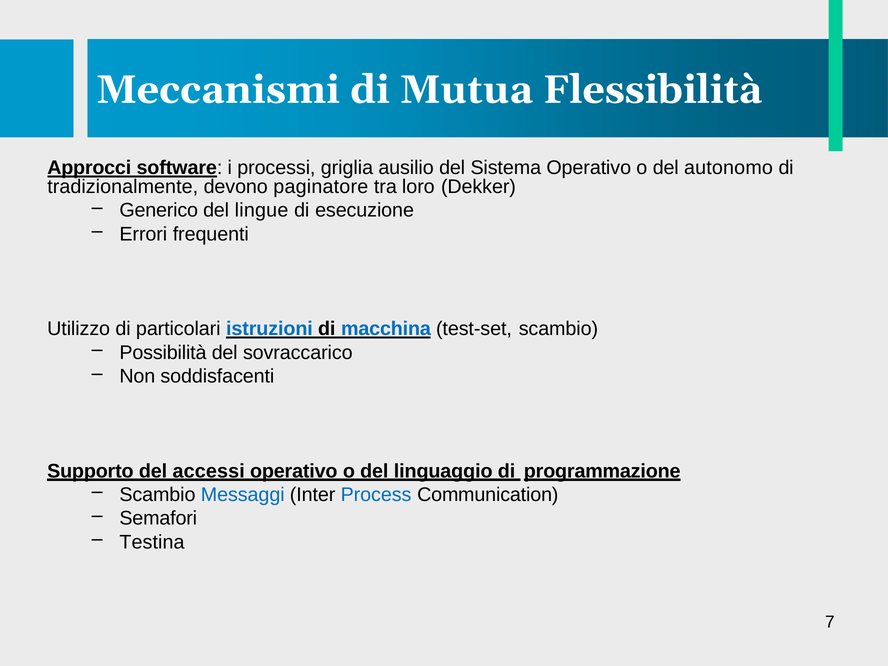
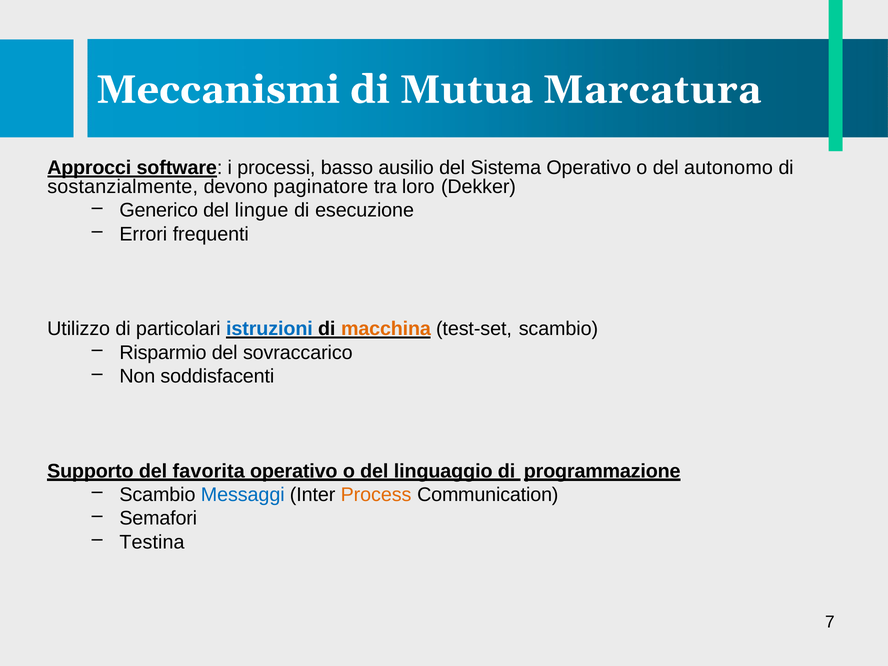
Flessibilità: Flessibilità -> Marcatura
griglia: griglia -> basso
tradizionalmente: tradizionalmente -> sostanzialmente
macchina colour: blue -> orange
Possibilità: Possibilità -> Risparmio
accessi: accessi -> favorita
Process colour: blue -> orange
